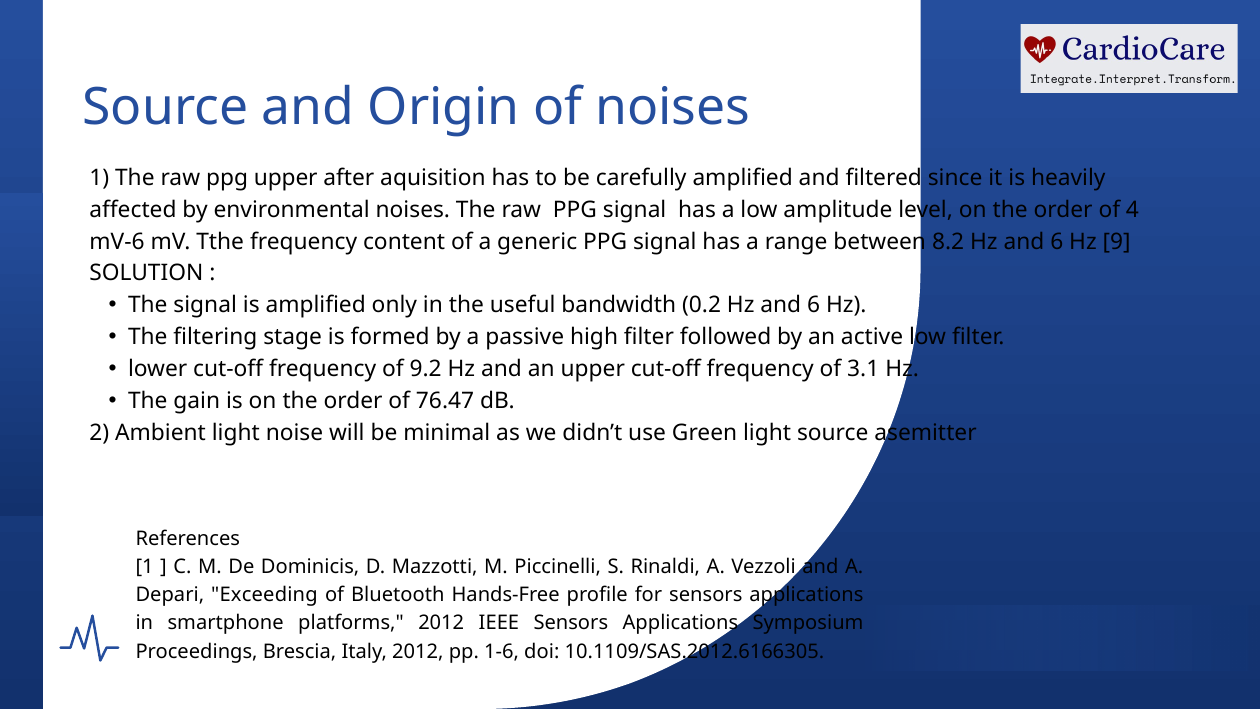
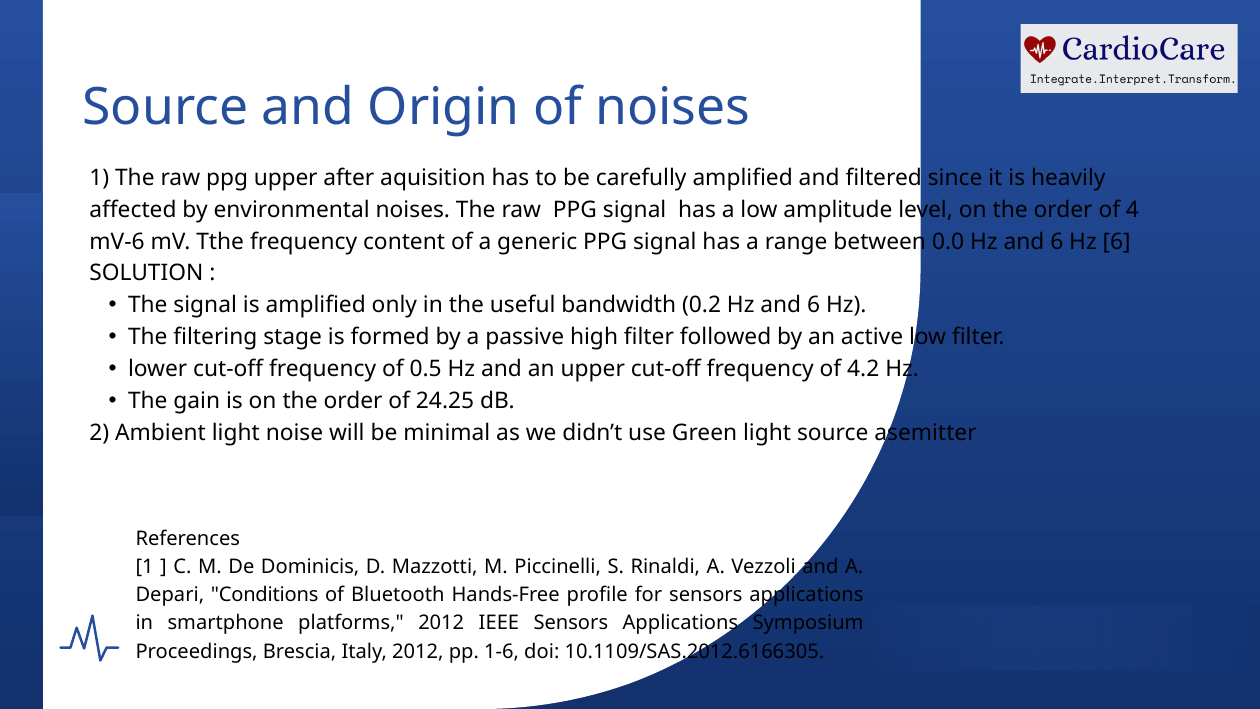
8.2: 8.2 -> 0.0
Hz 9: 9 -> 6
9.2: 9.2 -> 0.5
3.1: 3.1 -> 4.2
76.47: 76.47 -> 24.25
Exceeding: Exceeding -> Conditions
